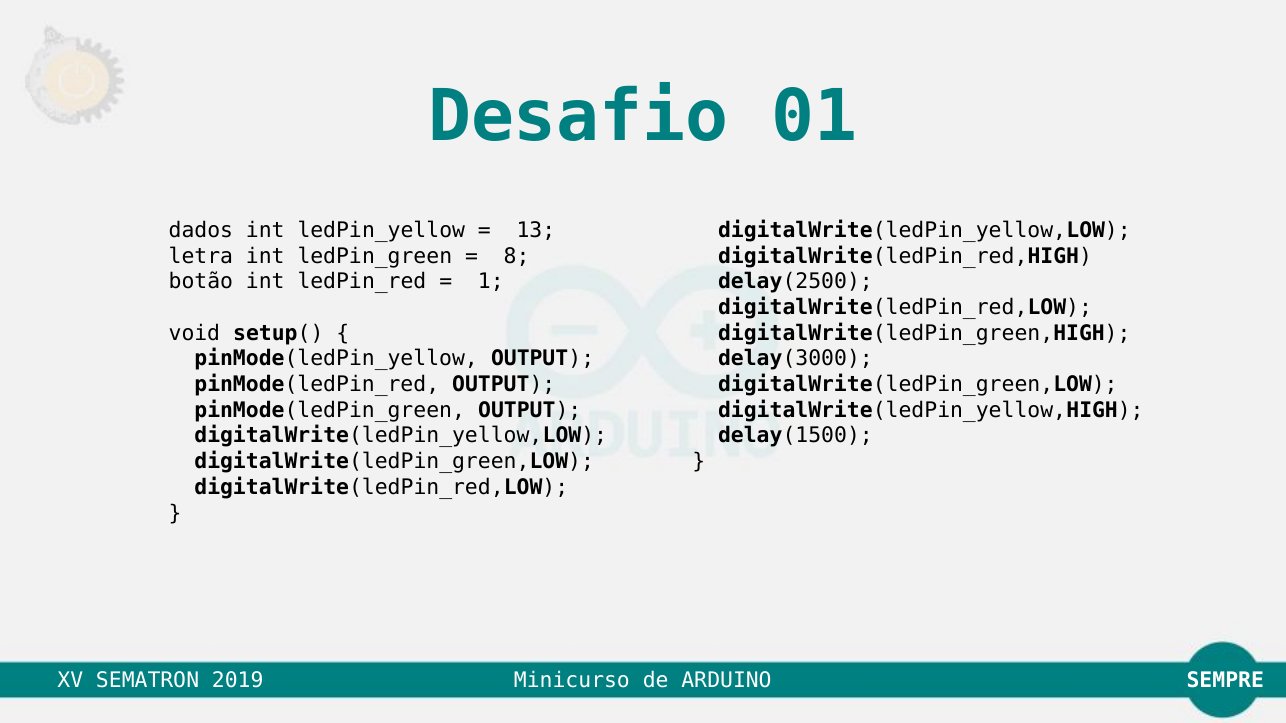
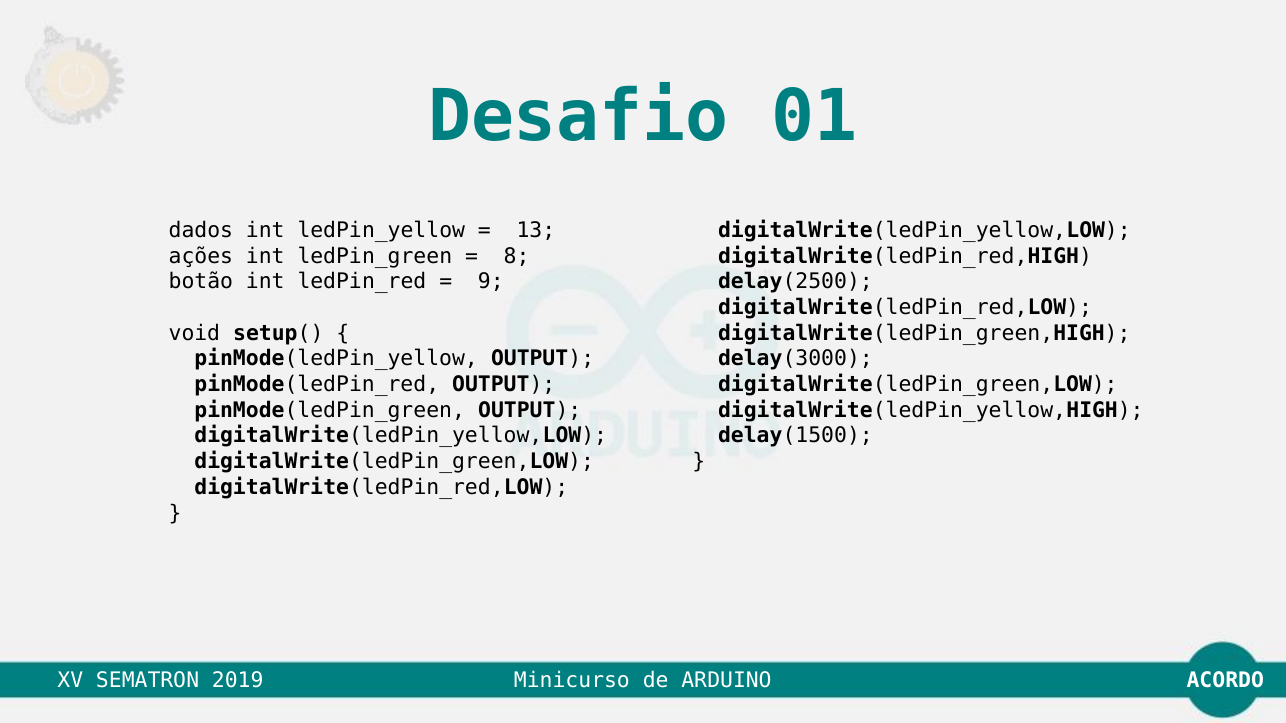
letra: letra -> ações
1: 1 -> 9
SEMPRE: SEMPRE -> ACORDO
